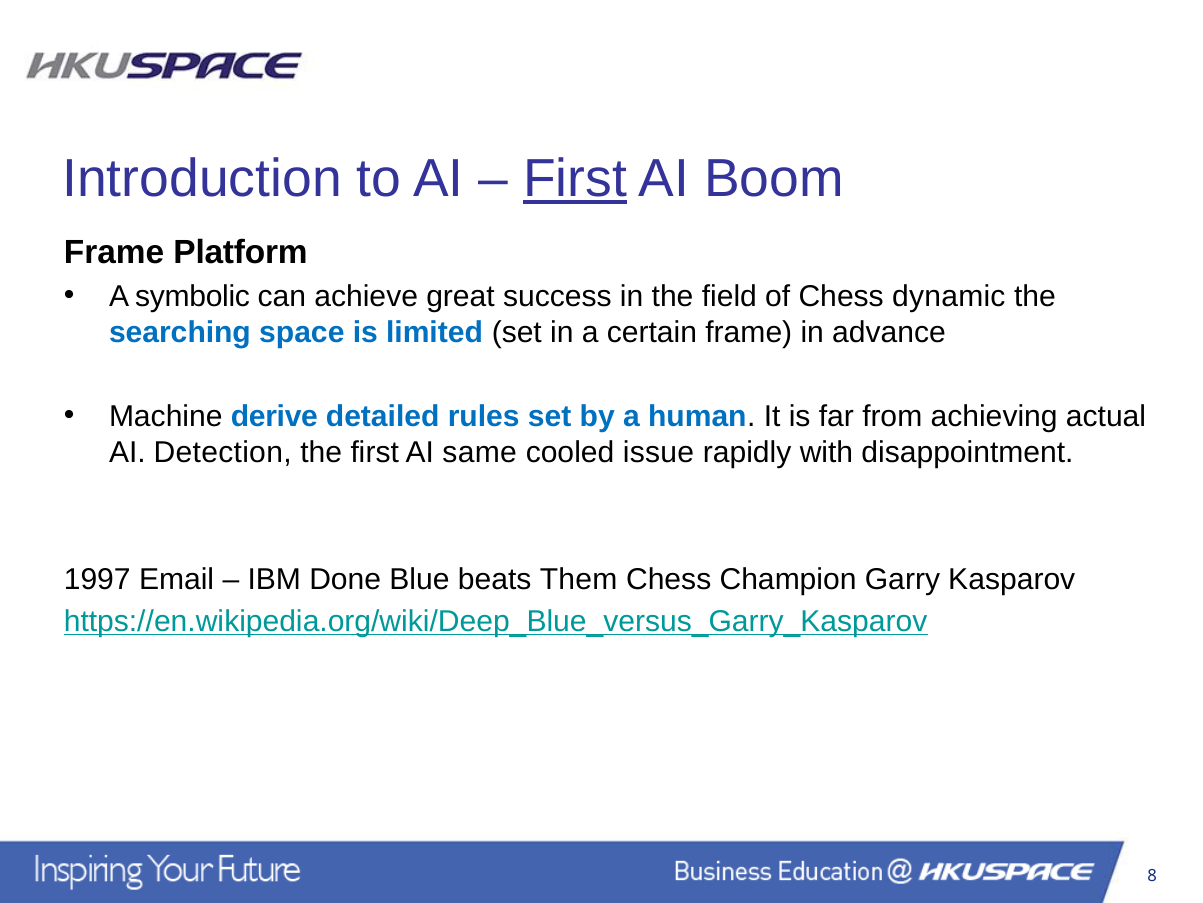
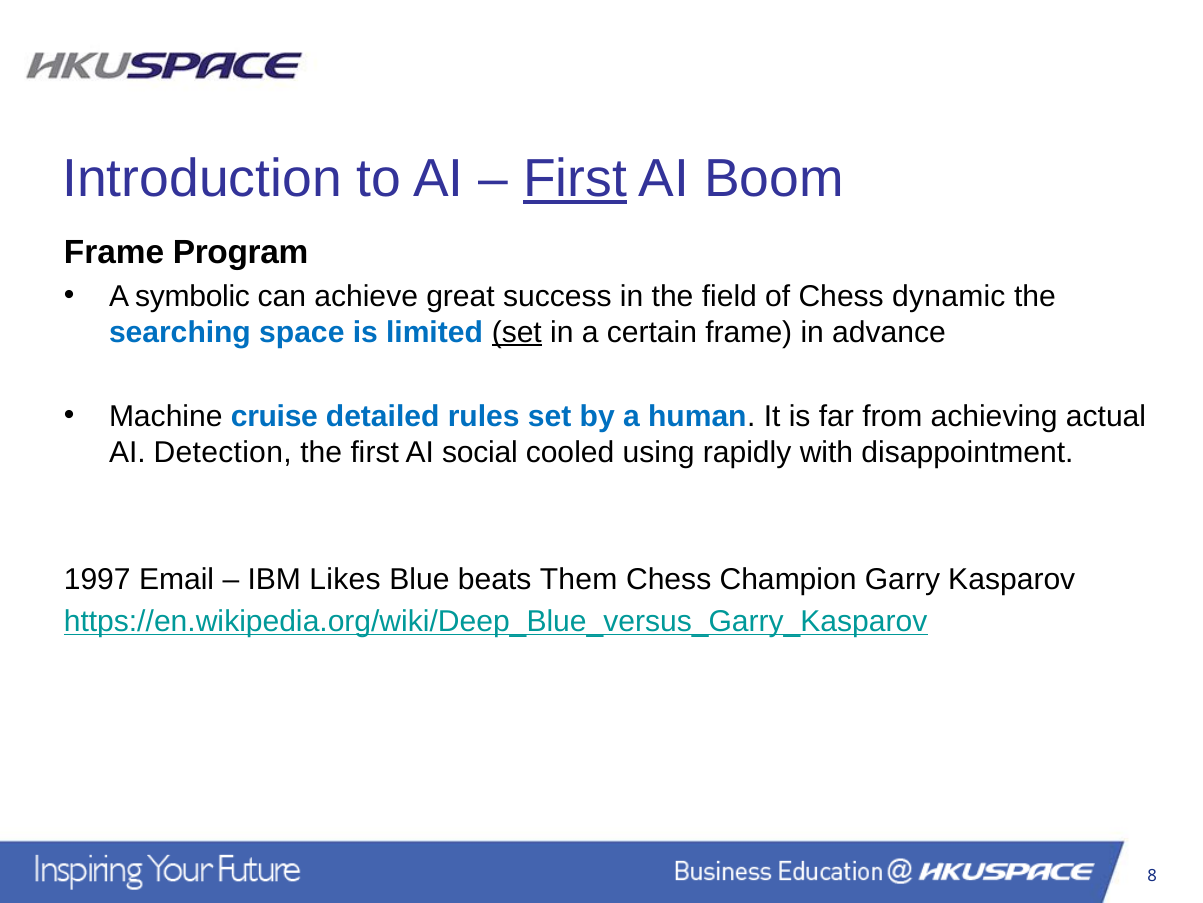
Platform: Platform -> Program
set at (517, 332) underline: none -> present
derive: derive -> cruise
same: same -> social
issue: issue -> using
Done: Done -> Likes
